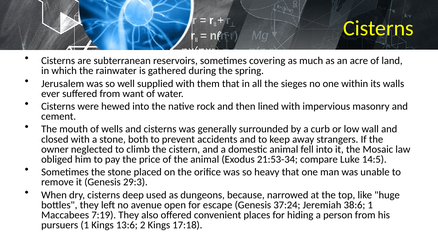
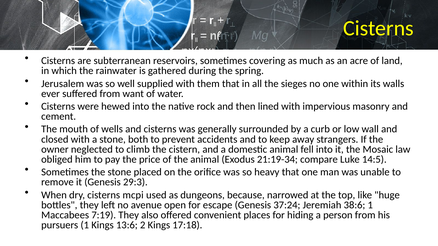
21:53-34: 21:53-34 -> 21:19-34
deep: deep -> mcpi
